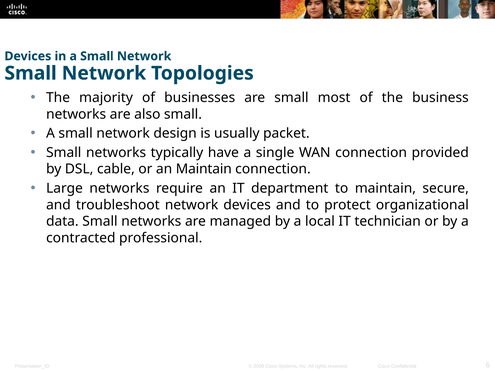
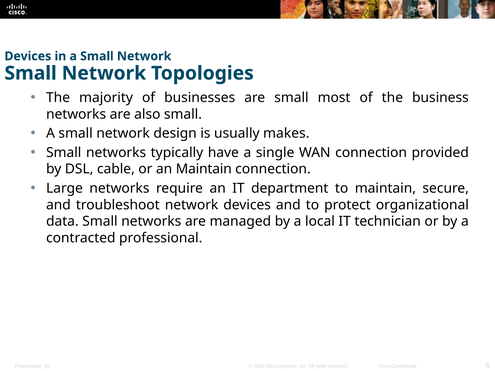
packet: packet -> makes
